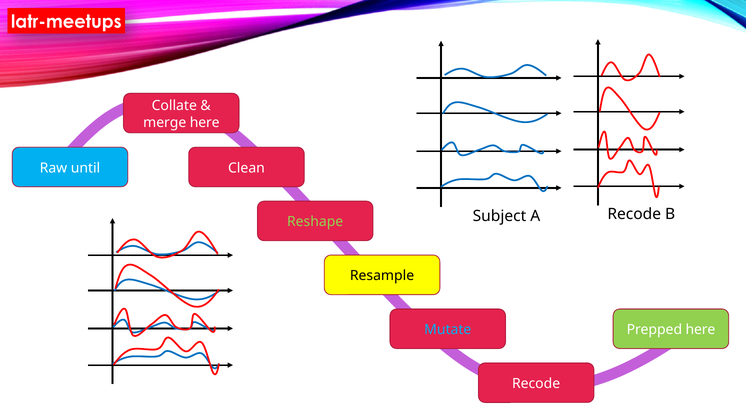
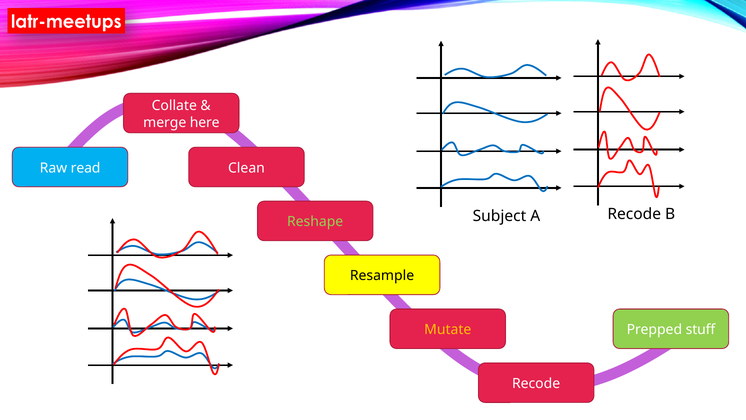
until: until -> read
Mutate colour: light blue -> yellow
Prepped here: here -> stuff
